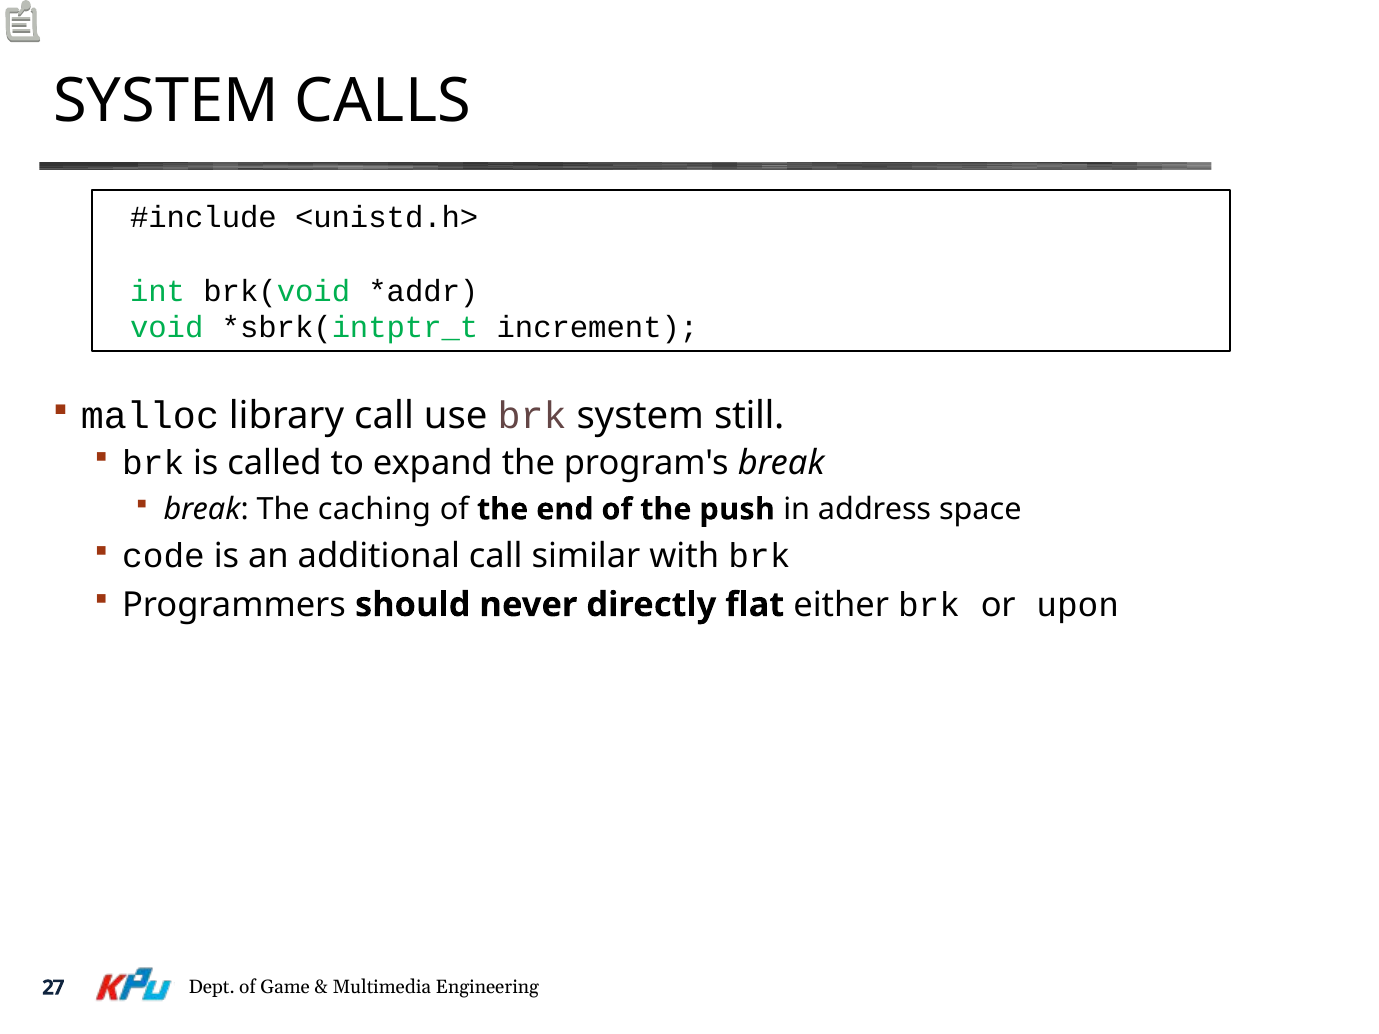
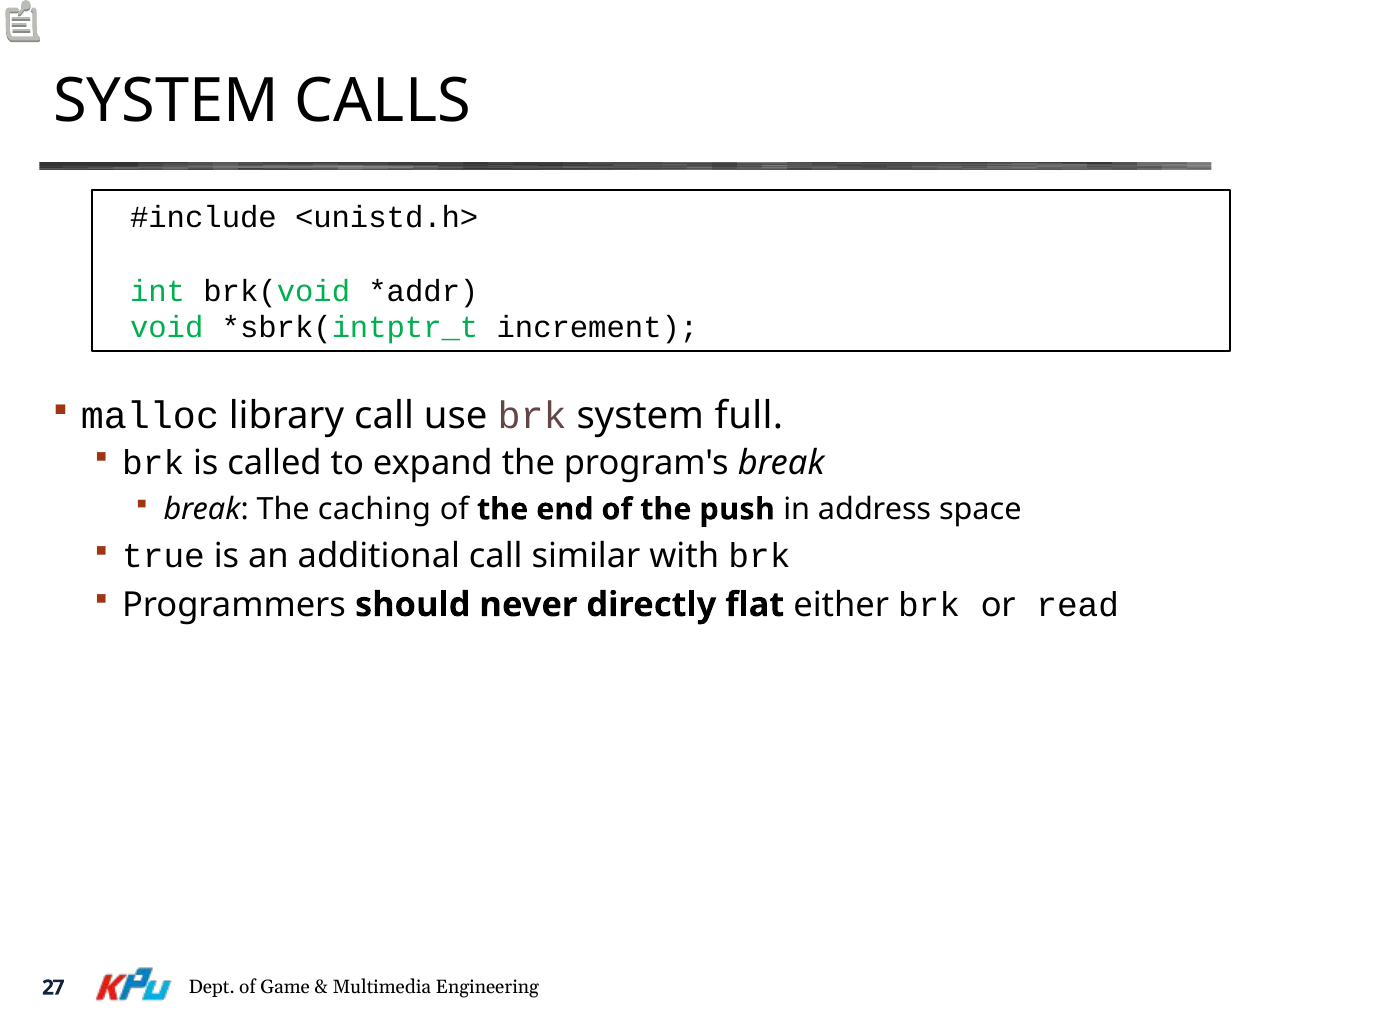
still: still -> full
code: code -> true
upon: upon -> read
